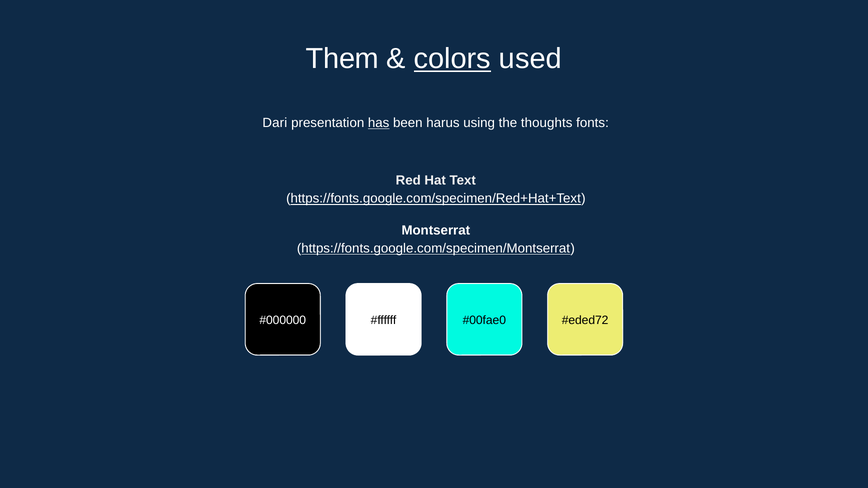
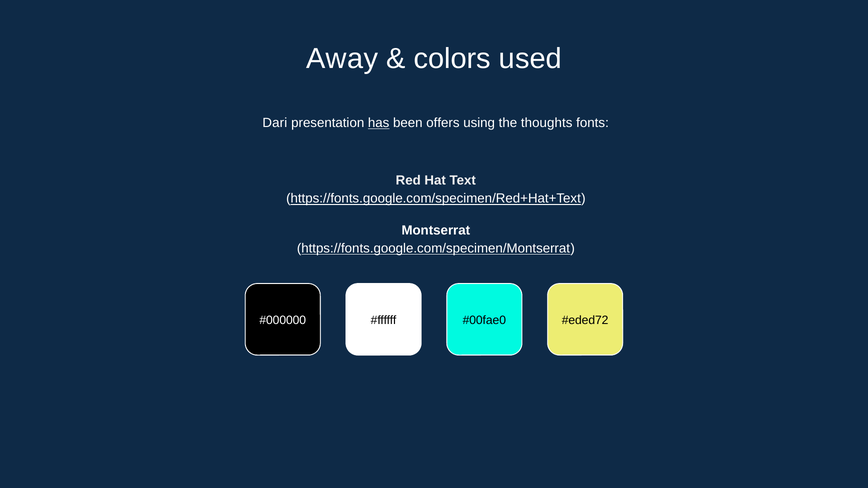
Them: Them -> Away
colors underline: present -> none
harus: harus -> offers
